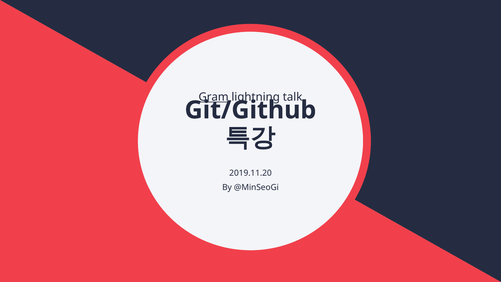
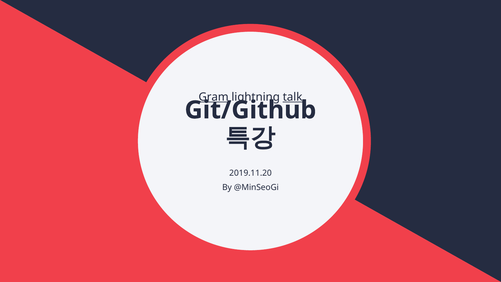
talk underline: none -> present
